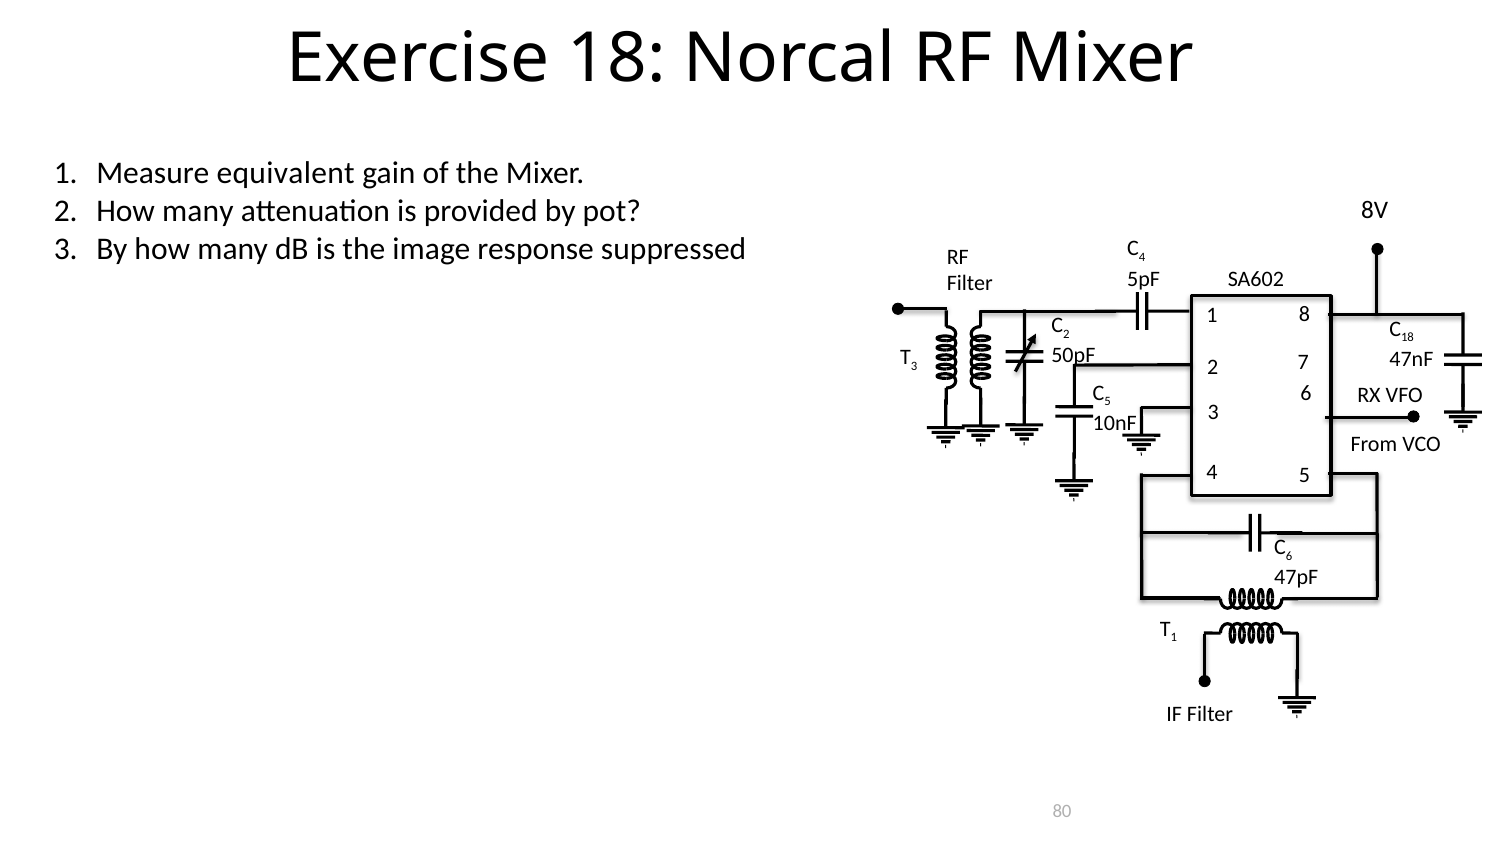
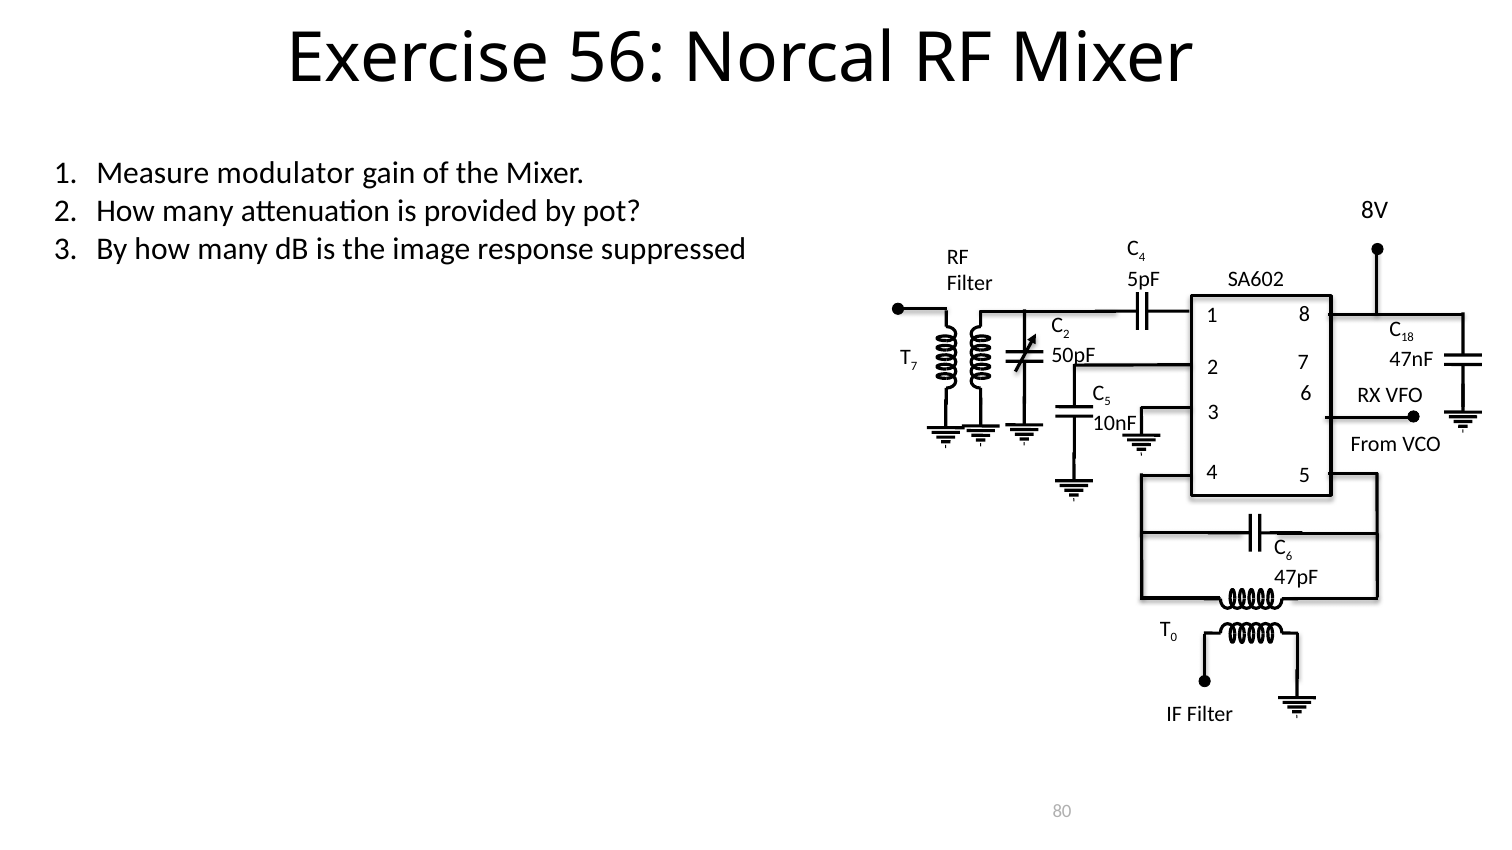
Exercise 18: 18 -> 56
equivalent: equivalent -> modulator
3 at (914, 366): 3 -> 7
1 at (1174, 638): 1 -> 0
